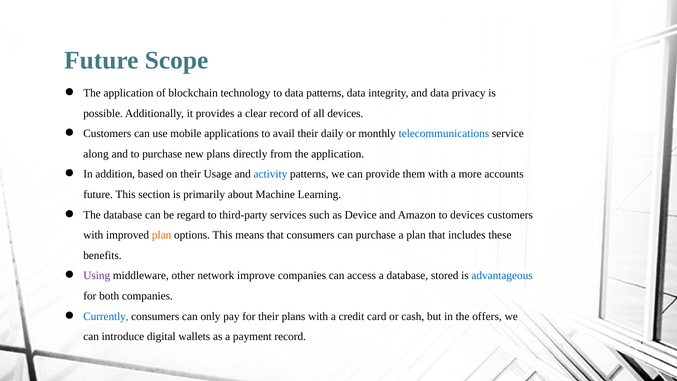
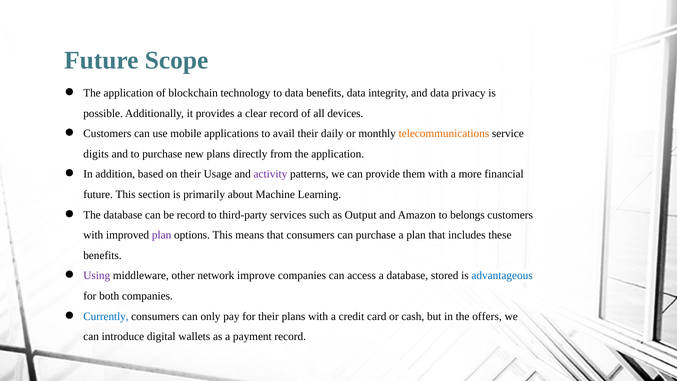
data patterns: patterns -> benefits
telecommunications colour: blue -> orange
along: along -> digits
activity colour: blue -> purple
accounts: accounts -> financial
be regard: regard -> record
Device: Device -> Output
to devices: devices -> belongs
plan at (162, 235) colour: orange -> purple
